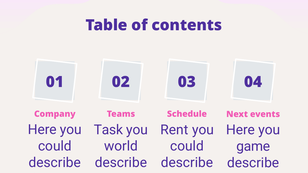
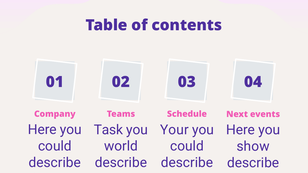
Rent: Rent -> Your
game: game -> show
